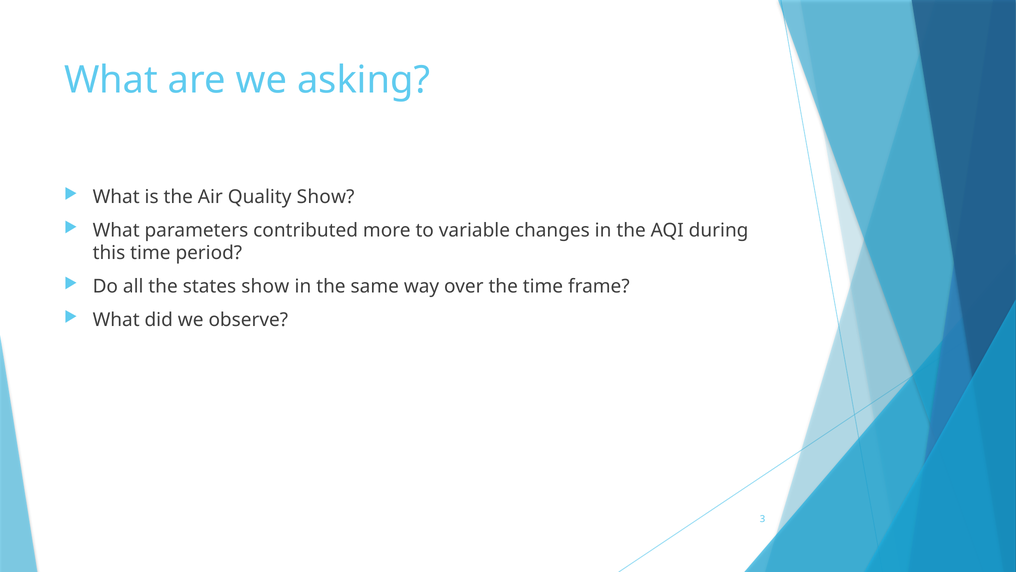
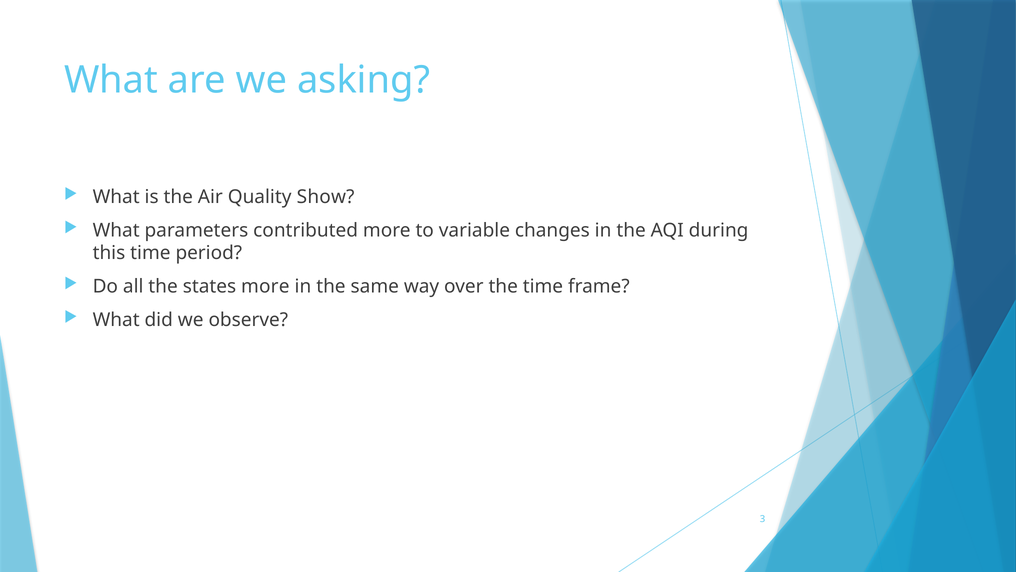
states show: show -> more
